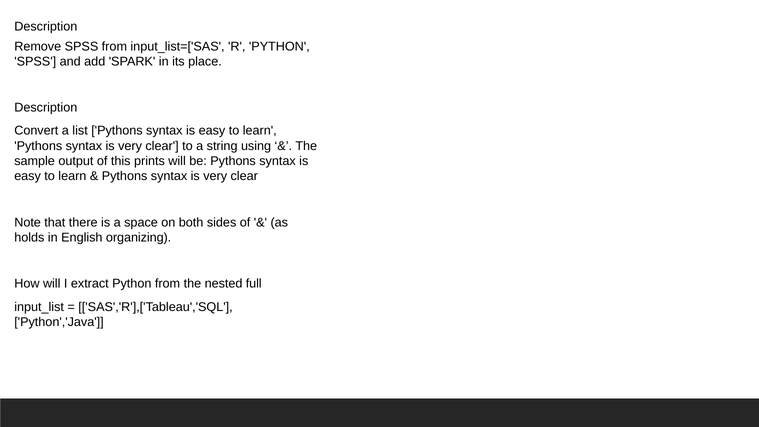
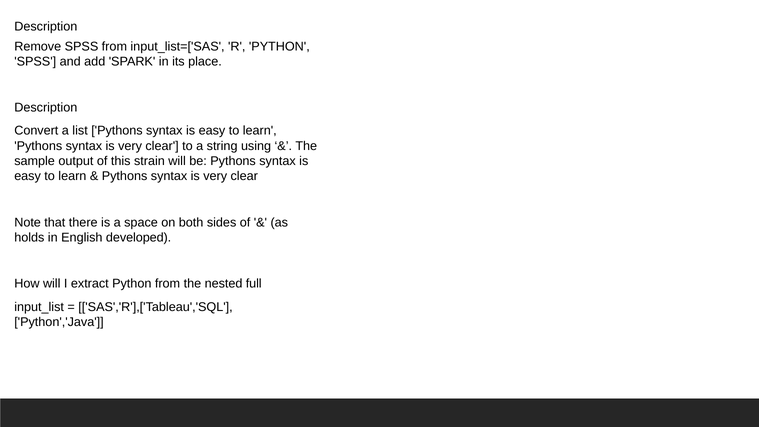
prints: prints -> strain
organizing: organizing -> developed
